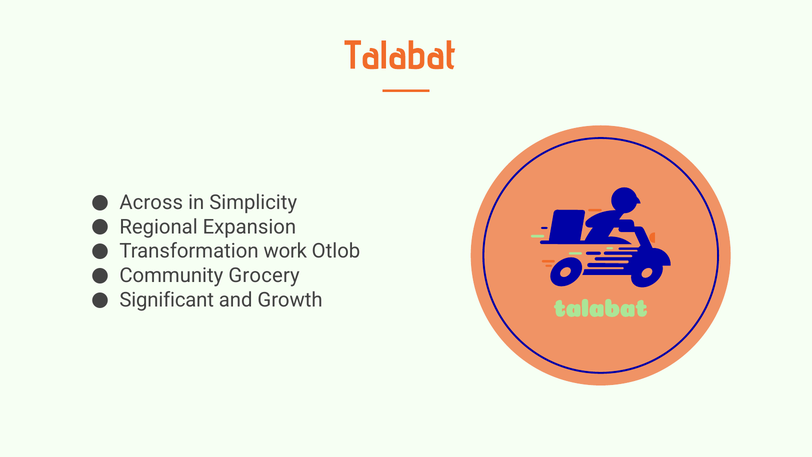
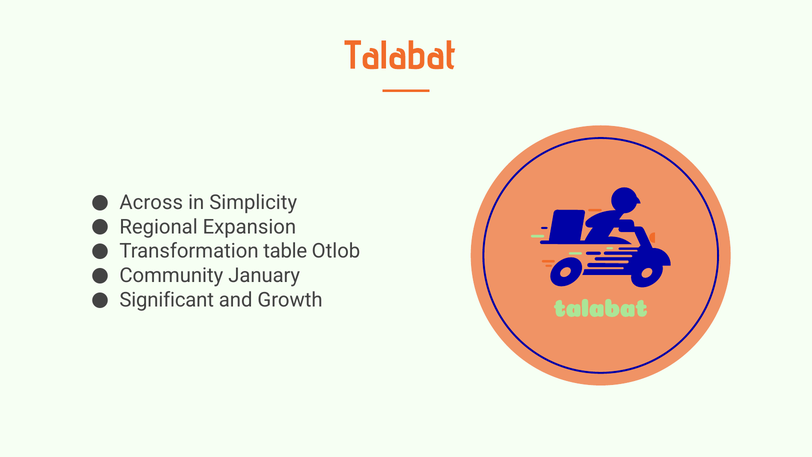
work: work -> table
Grocery: Grocery -> January
